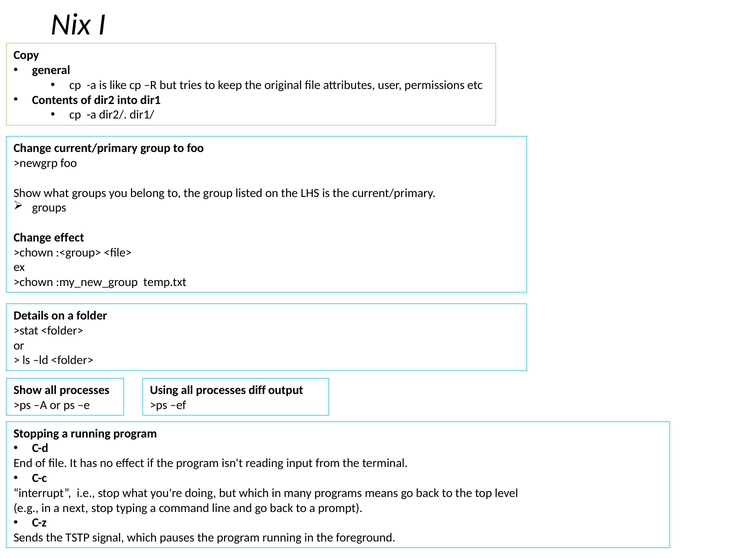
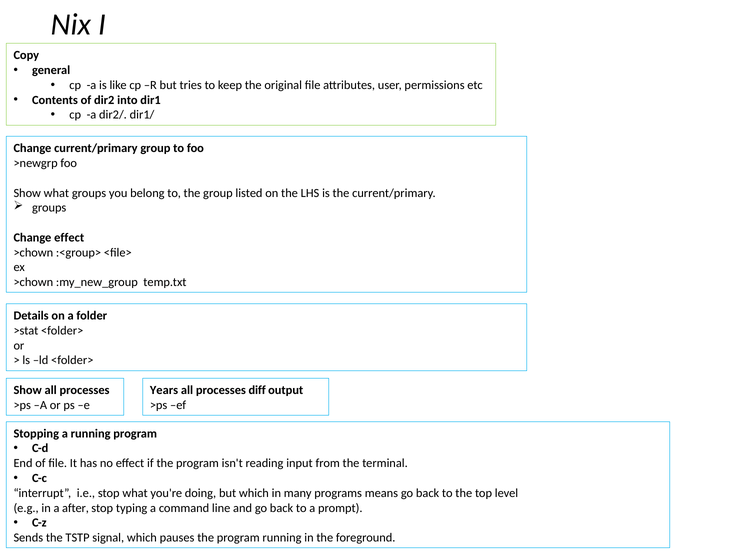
Using: Using -> Years
next: next -> after
